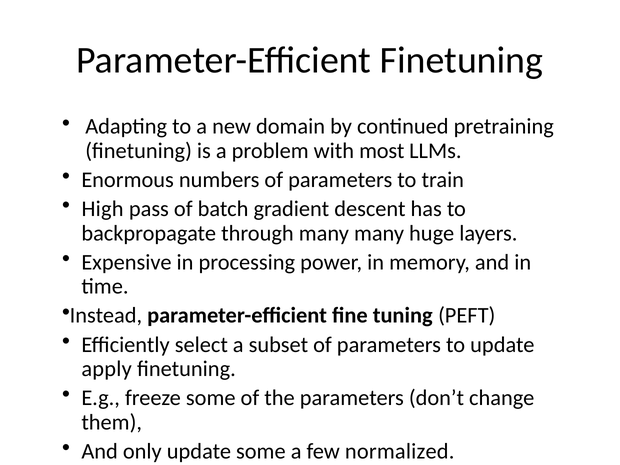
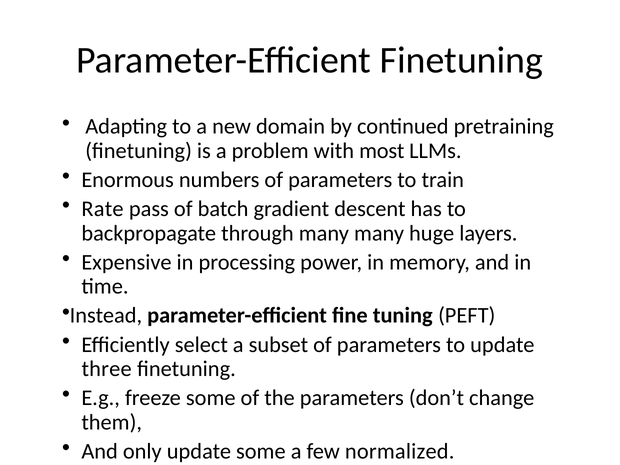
High: High -> Rate
apply: apply -> three
